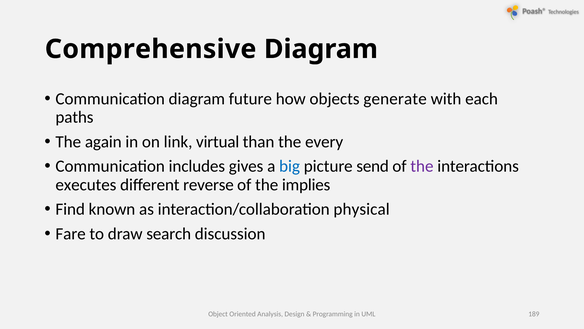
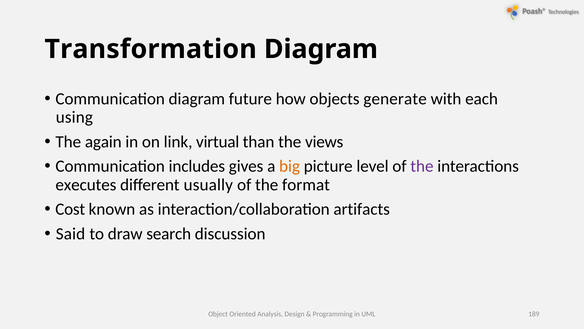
Comprehensive: Comprehensive -> Transformation
paths: paths -> using
every: every -> views
big colour: blue -> orange
send: send -> level
reverse: reverse -> usually
implies: implies -> format
Find: Find -> Cost
physical: physical -> artifacts
Fare: Fare -> Said
